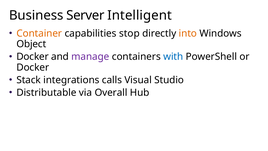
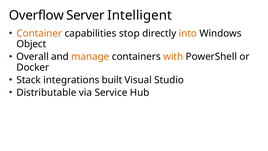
Business: Business -> Overflow
Docker at (33, 57): Docker -> Overall
manage colour: purple -> orange
with colour: blue -> orange
calls: calls -> built
Overall: Overall -> Service
